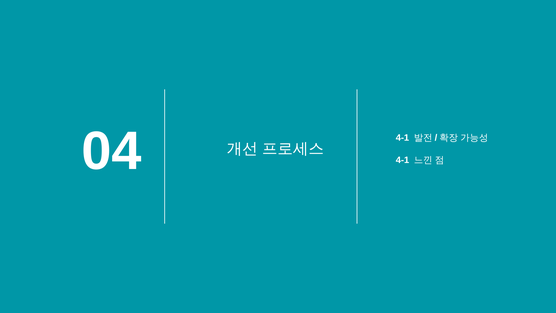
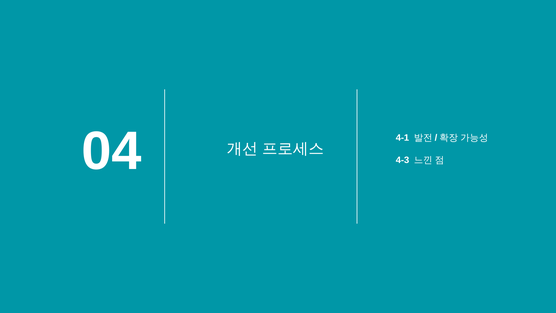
4-1 at (402, 160): 4-1 -> 4-3
